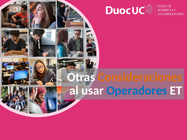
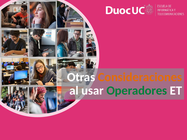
Operadores colour: blue -> green
